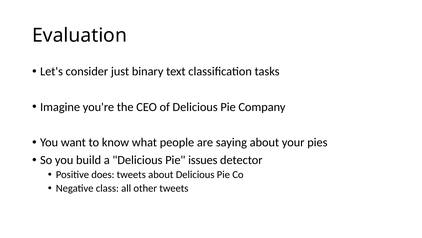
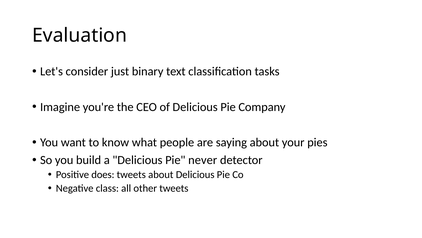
issues: issues -> never
